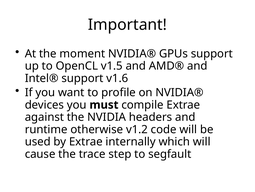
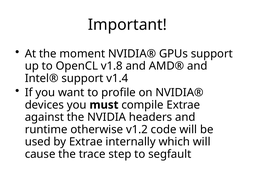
v1.5: v1.5 -> v1.8
v1.6: v1.6 -> v1.4
